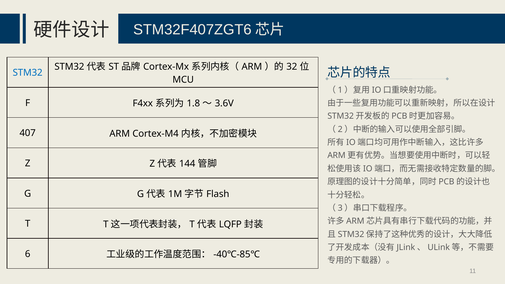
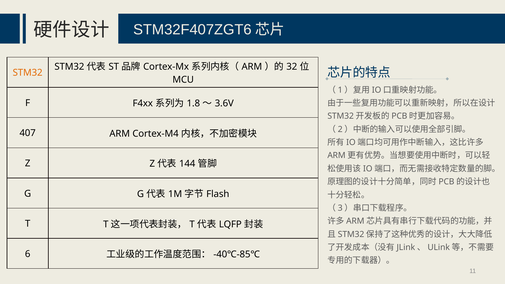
STM32 at (28, 73) colour: blue -> orange
